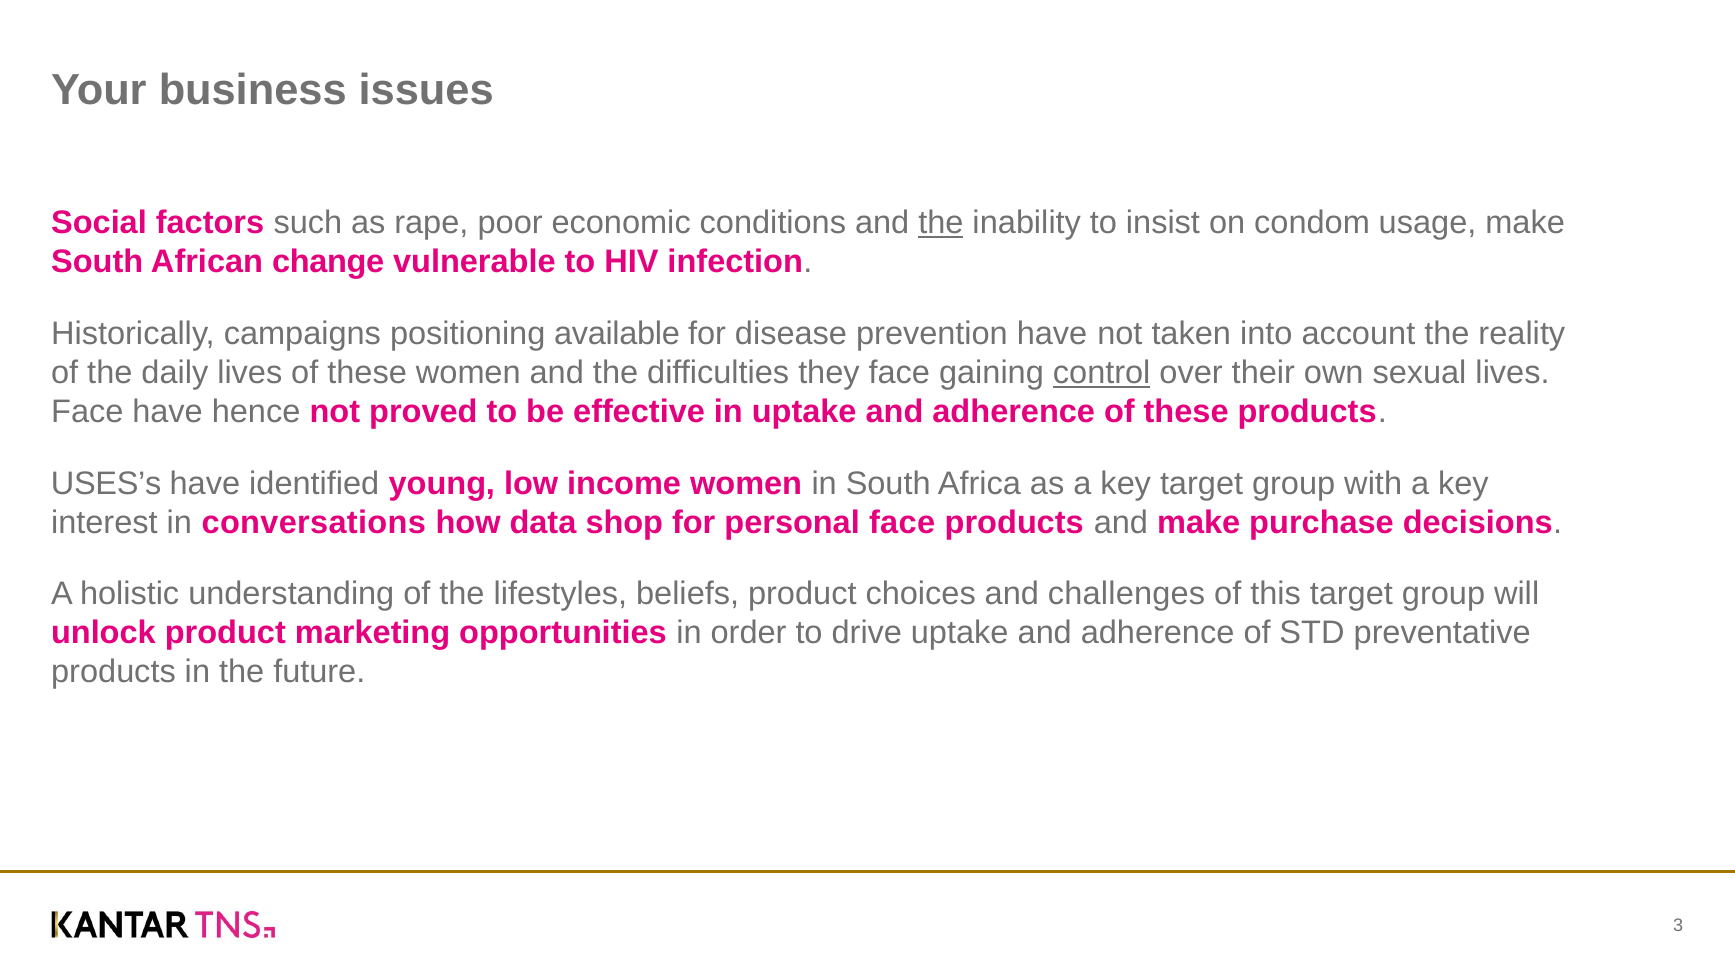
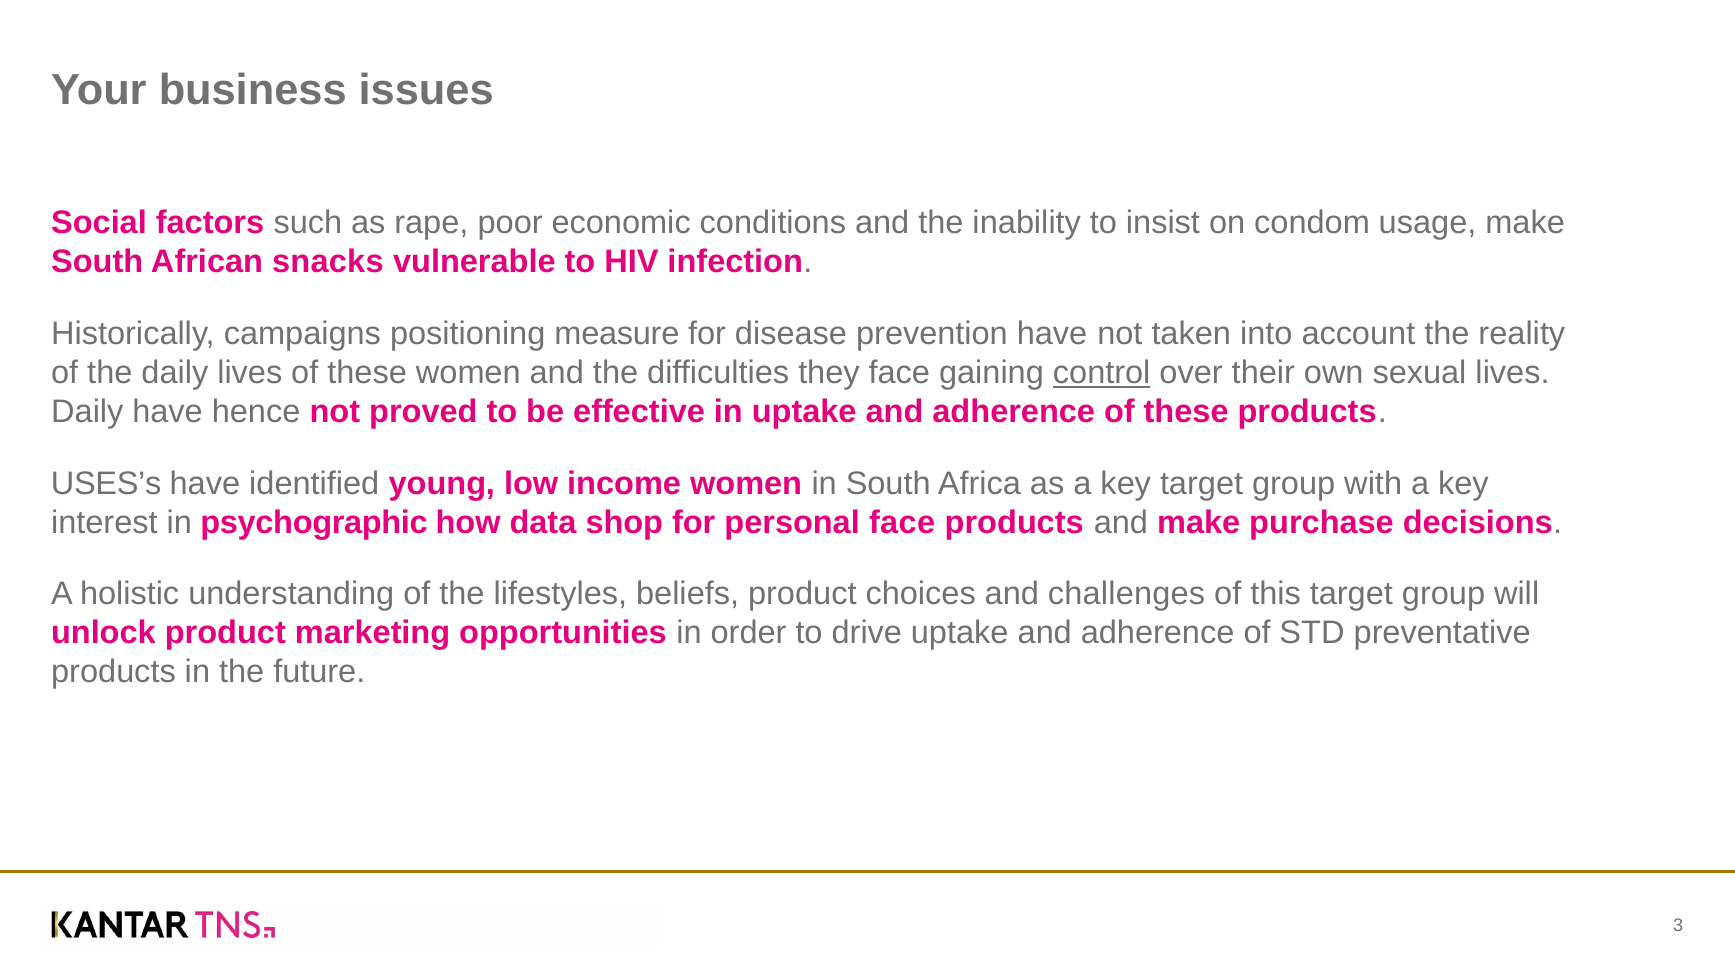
the at (941, 223) underline: present -> none
change: change -> snacks
available: available -> measure
Face at (87, 412): Face -> Daily
conversations: conversations -> psychographic
